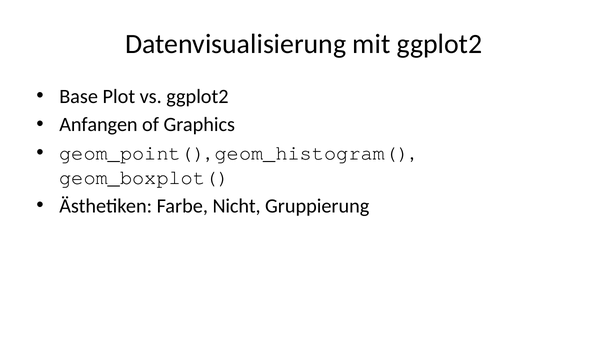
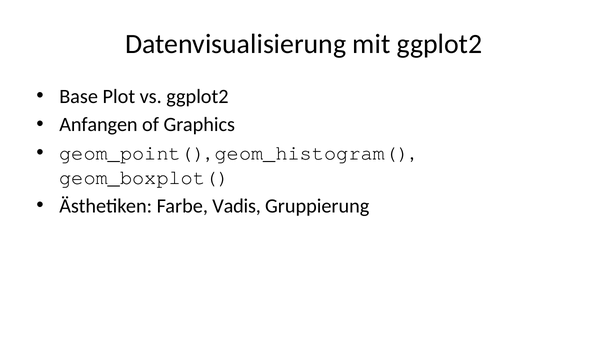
Nicht: Nicht -> Vadis
